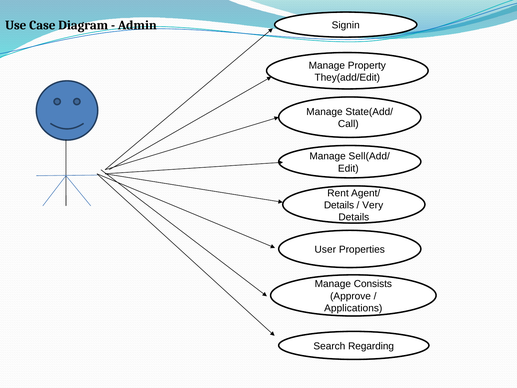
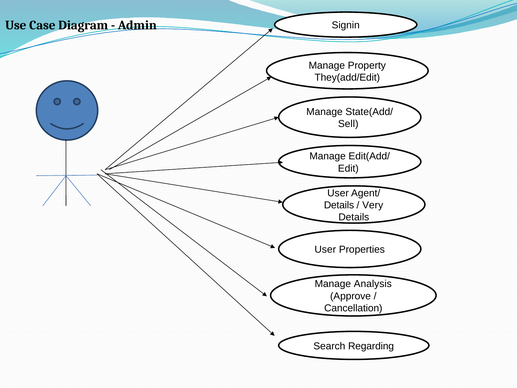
Call: Call -> Sell
Sell(Add/: Sell(Add/ -> Edit(Add/
Rent at (338, 193): Rent -> User
Consists: Consists -> Analysis
Applications: Applications -> Cancellation
